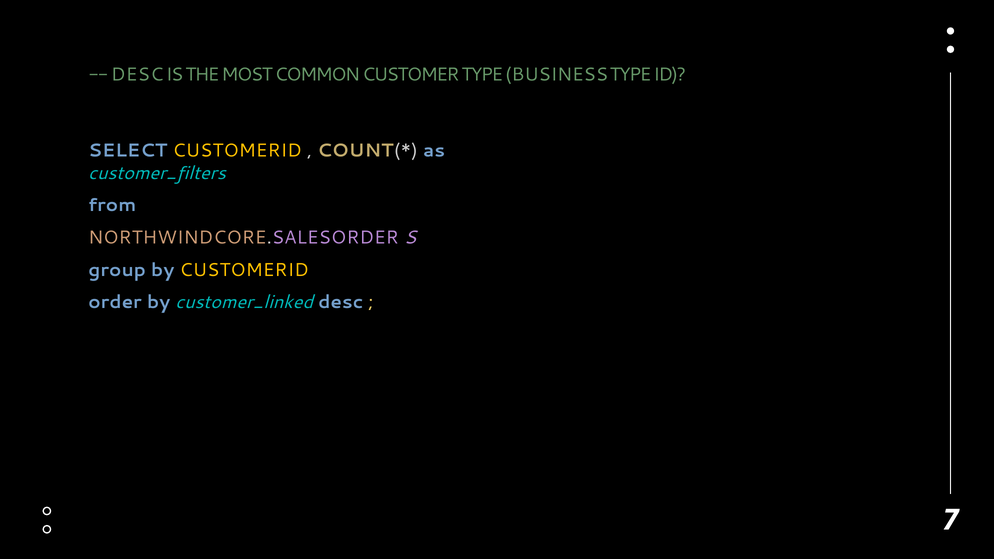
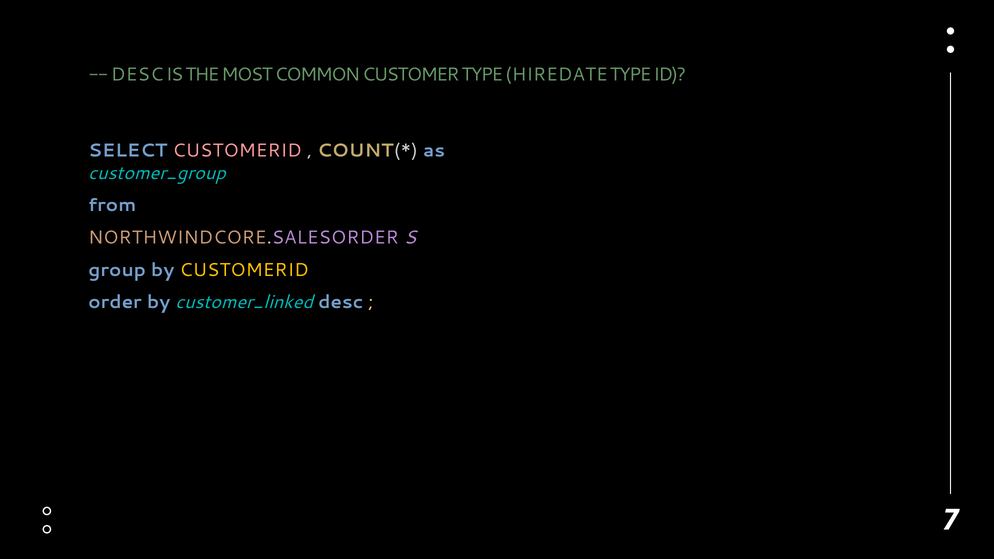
BUSINESS: BUSINESS -> HIREDATE
CUSTOMERID at (237, 151) colour: yellow -> pink
customer_filters: customer_filters -> customer_group
